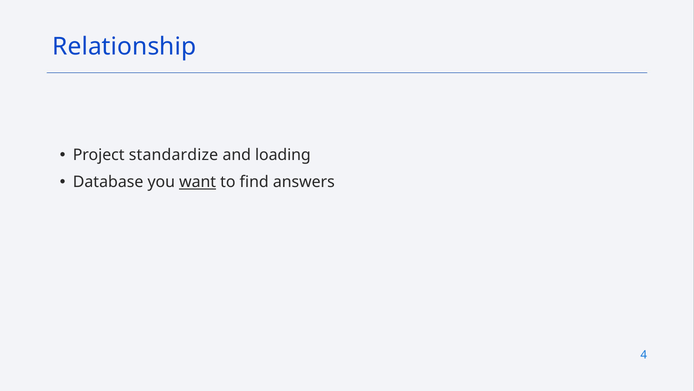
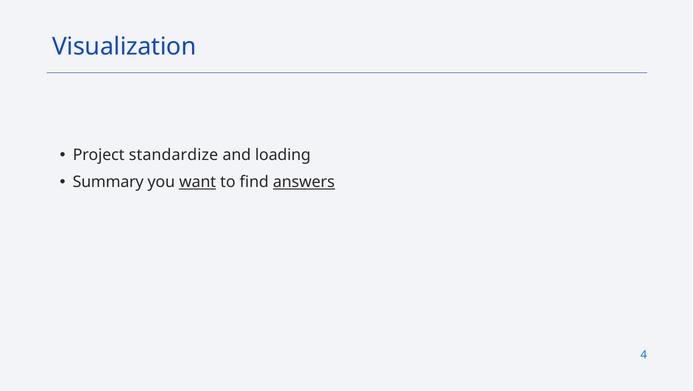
Relationship: Relationship -> Visualization
Database: Database -> Summary
answers underline: none -> present
